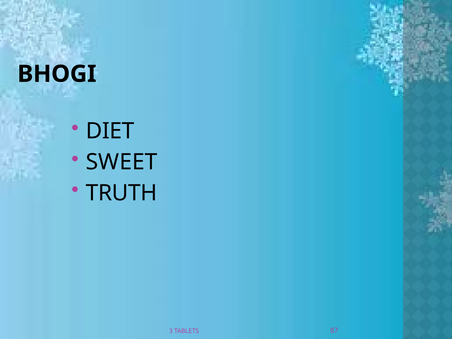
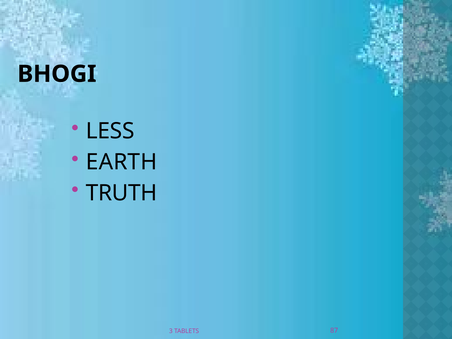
DIET: DIET -> LESS
SWEET: SWEET -> EARTH
